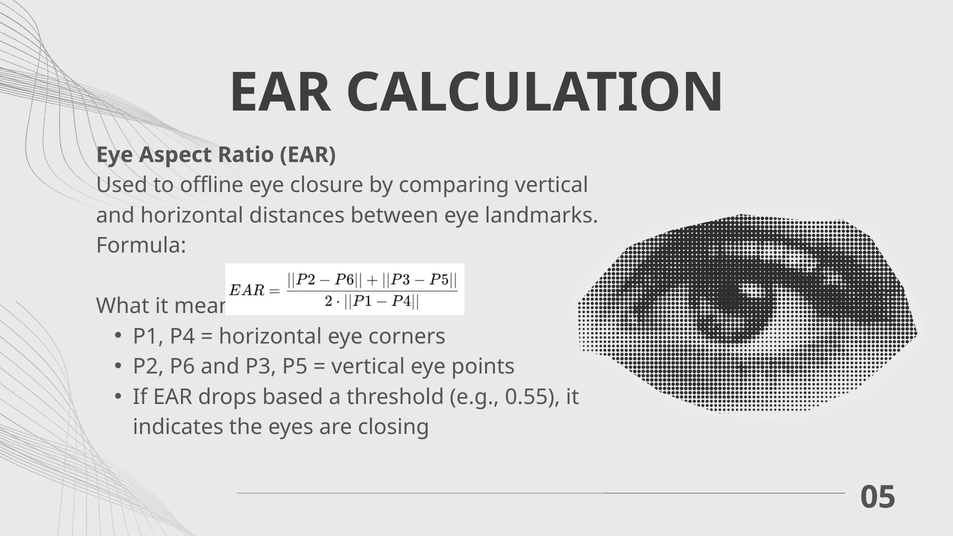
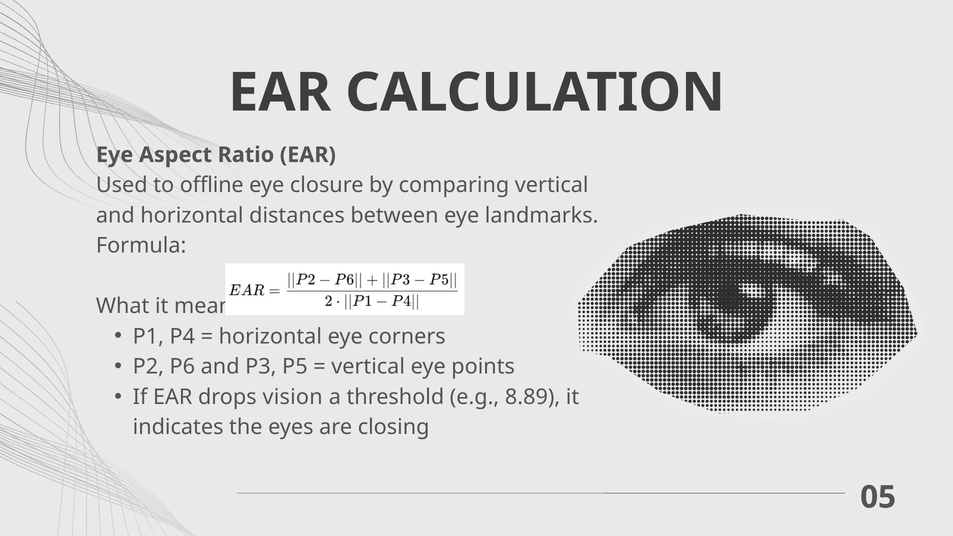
based: based -> vision
0.55: 0.55 -> 8.89
